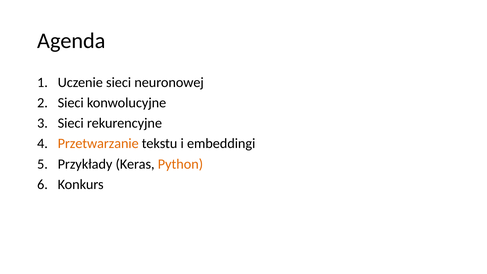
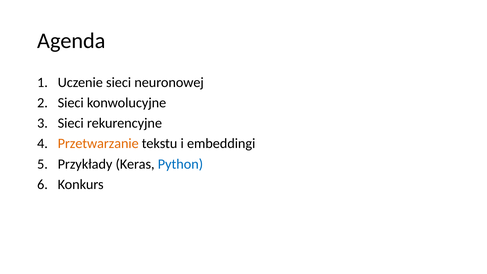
Python colour: orange -> blue
